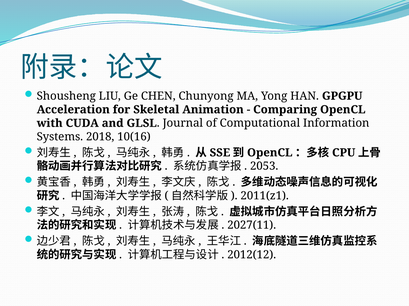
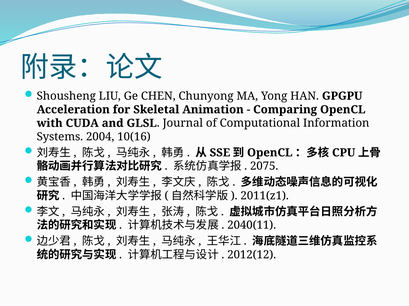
2018: 2018 -> 2004
2053: 2053 -> 2075
2027(11: 2027(11 -> 2040(11
